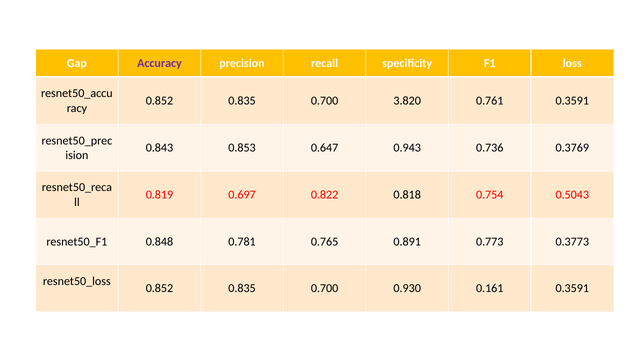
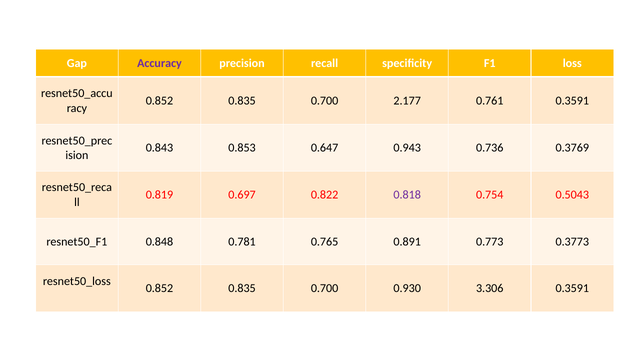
3.820: 3.820 -> 2.177
0.818 colour: black -> purple
0.161: 0.161 -> 3.306
